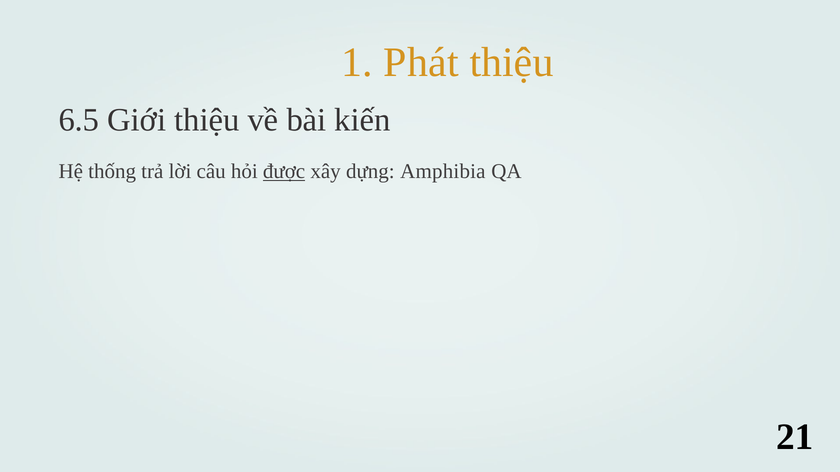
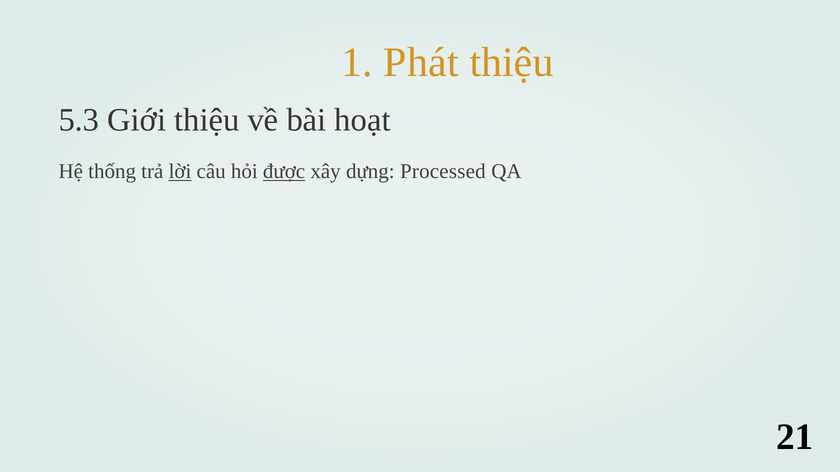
6.5: 6.5 -> 5.3
kiến: kiến -> hoạt
lời underline: none -> present
Amphibia: Amphibia -> Processed
